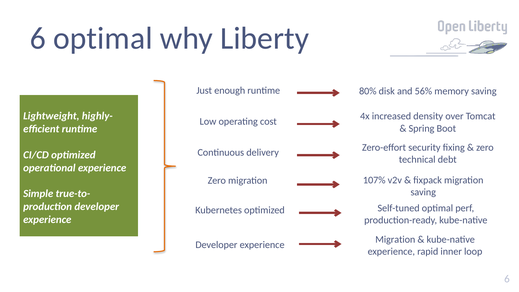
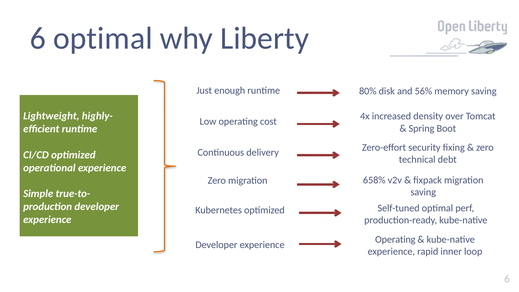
107%: 107% -> 658%
Migration at (395, 239): Migration -> Operating
